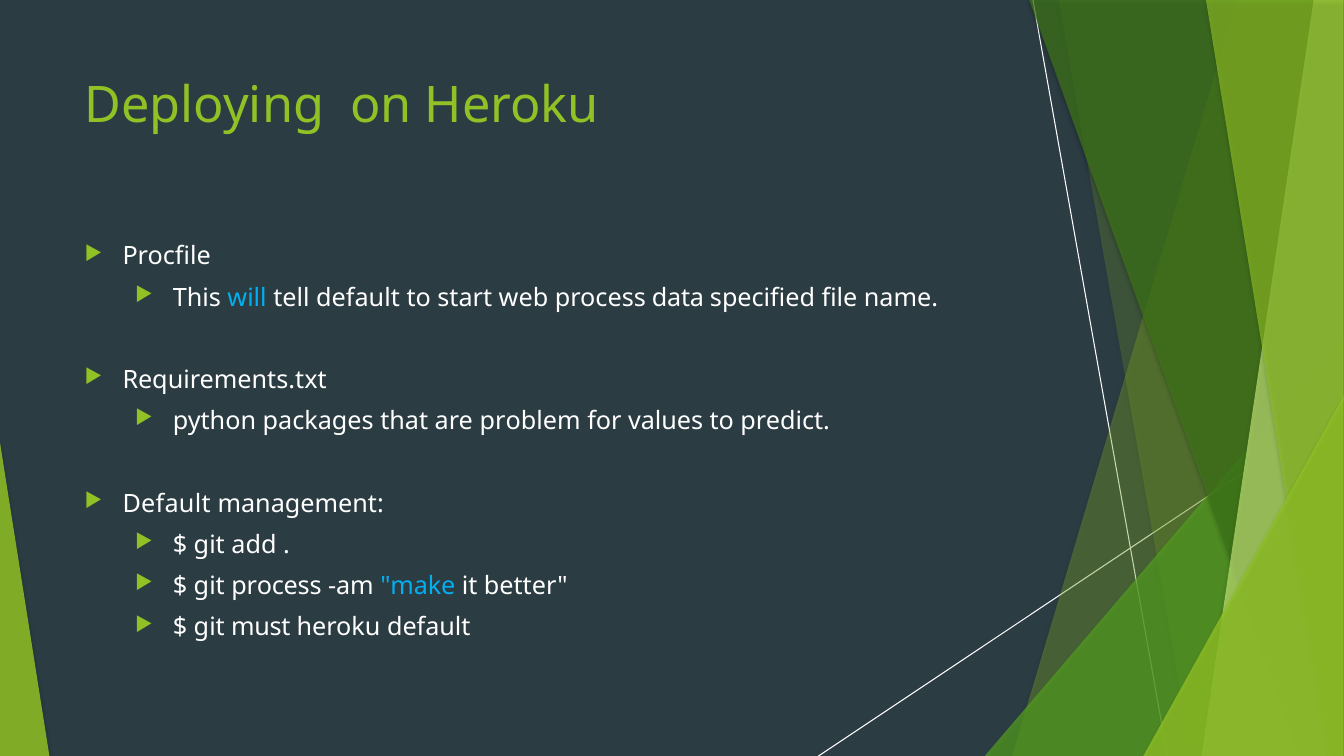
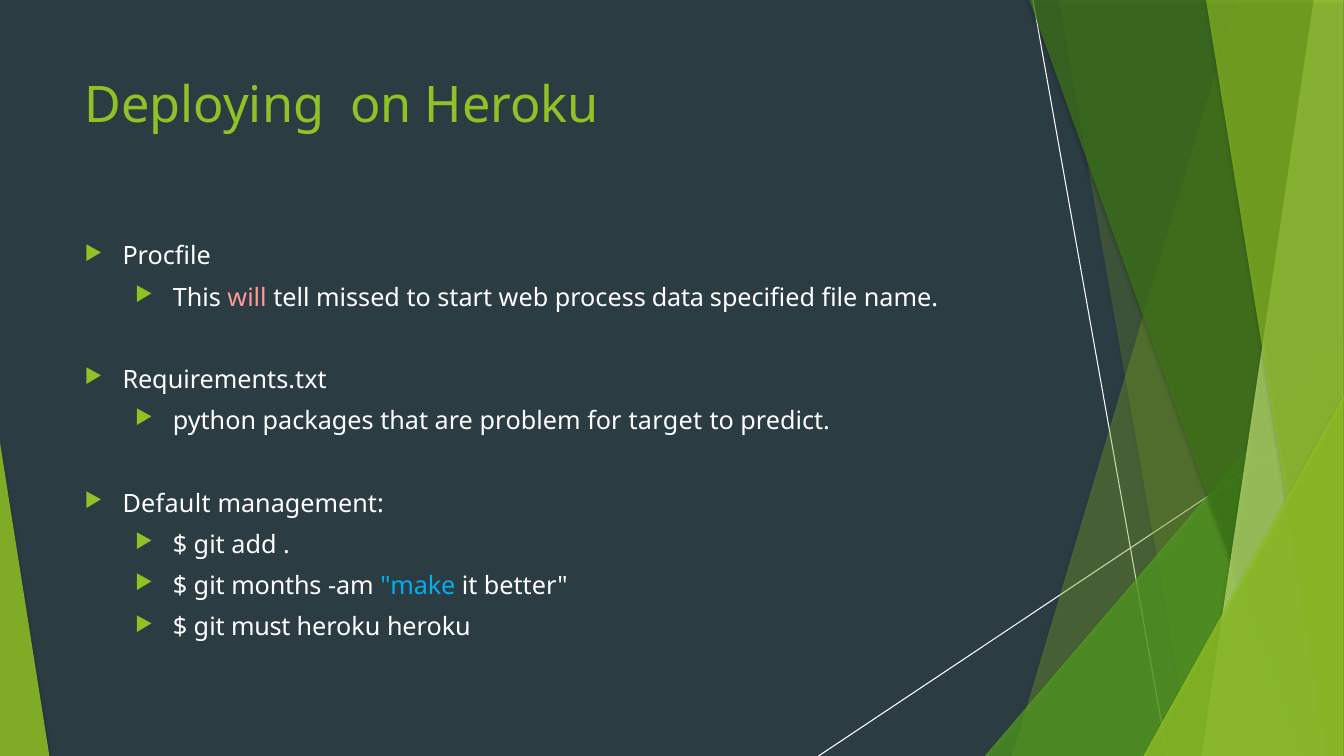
will colour: light blue -> pink
tell default: default -> missed
values: values -> target
git process: process -> months
heroku default: default -> heroku
